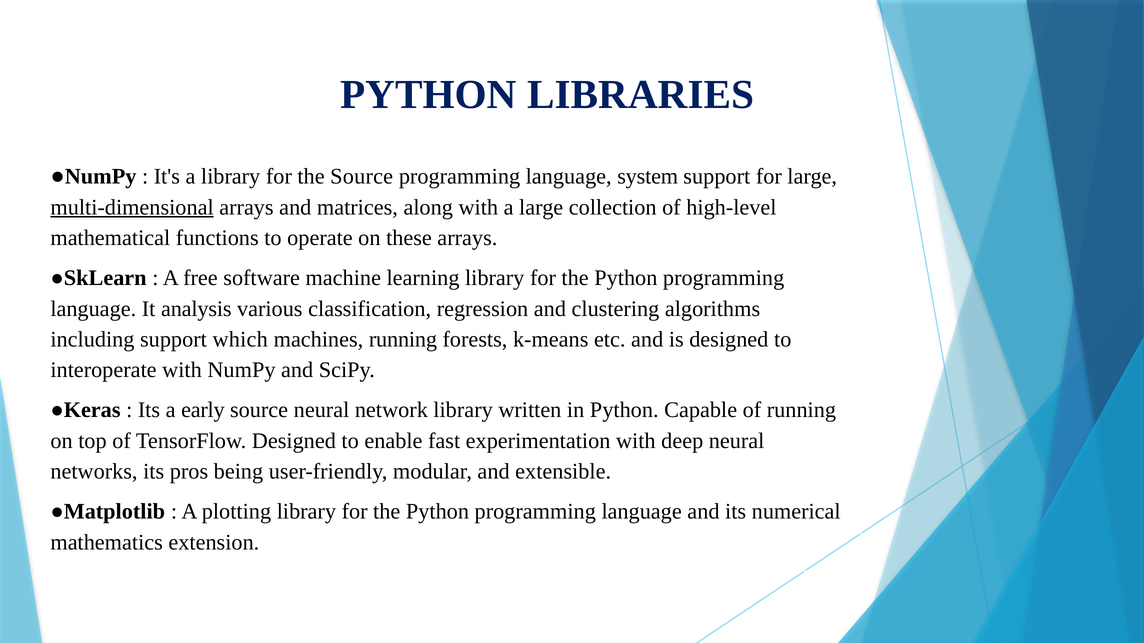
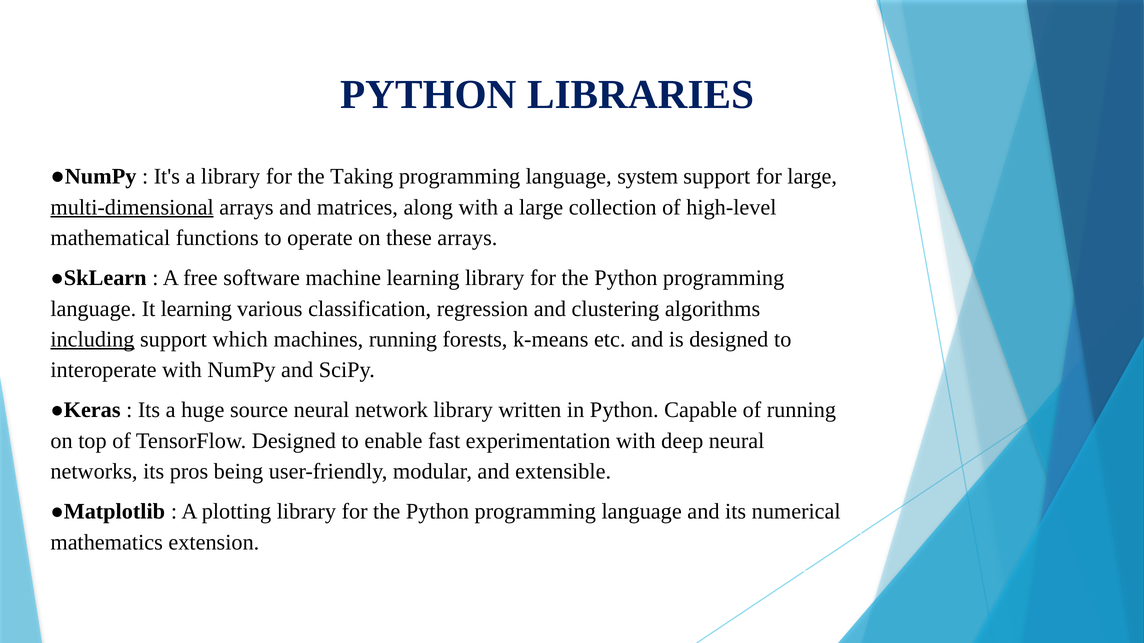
the Source: Source -> Taking
It analysis: analysis -> learning
including underline: none -> present
early: early -> huge
